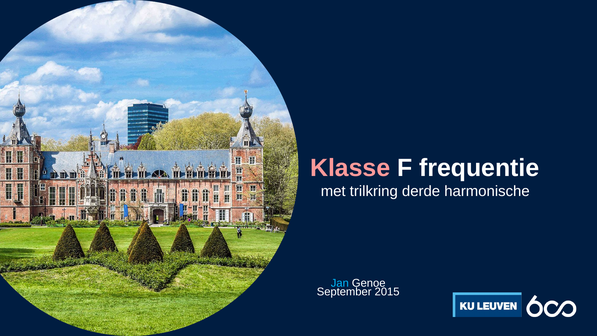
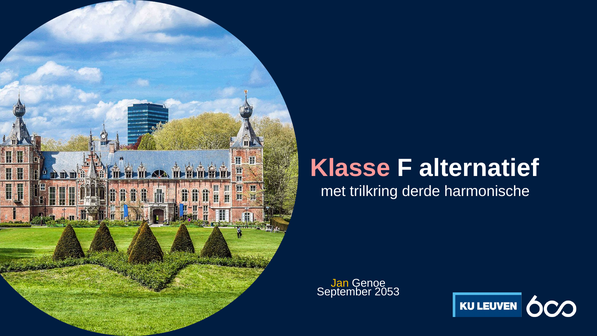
frequentie: frequentie -> alternatief
Jan colour: light blue -> yellow
2015: 2015 -> 2053
